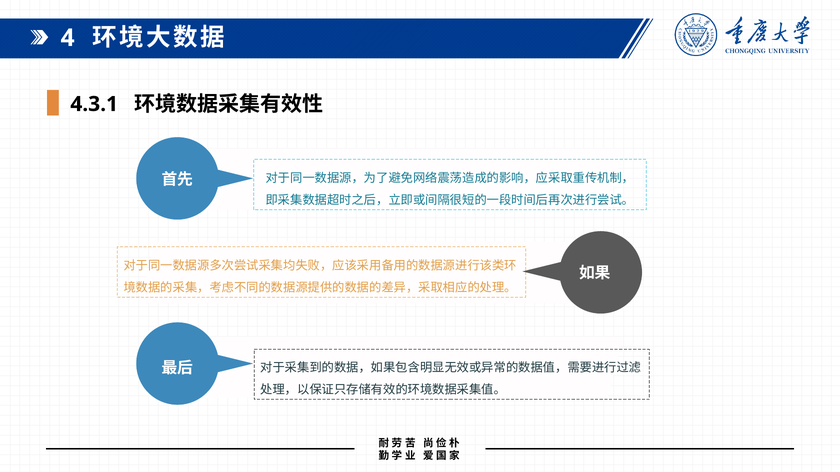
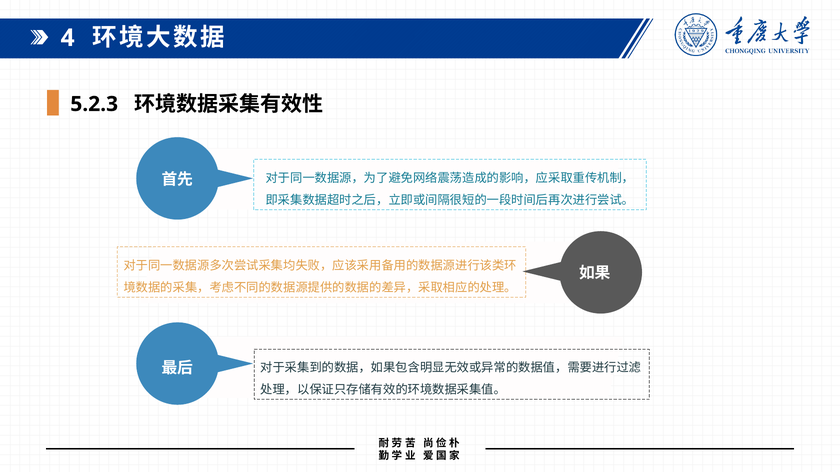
4.3.1: 4.3.1 -> 5.2.3
